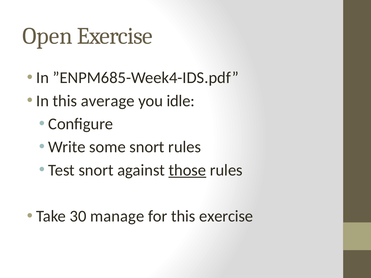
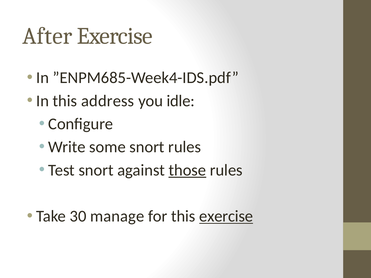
Open: Open -> After
average: average -> address
exercise at (226, 216) underline: none -> present
